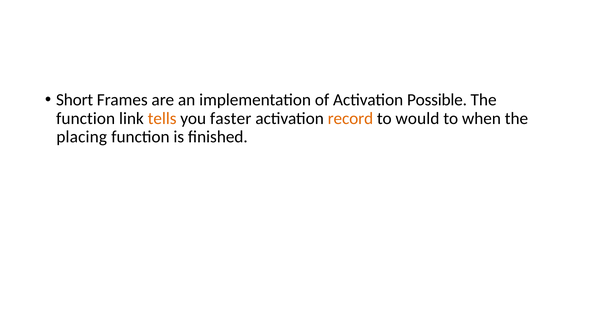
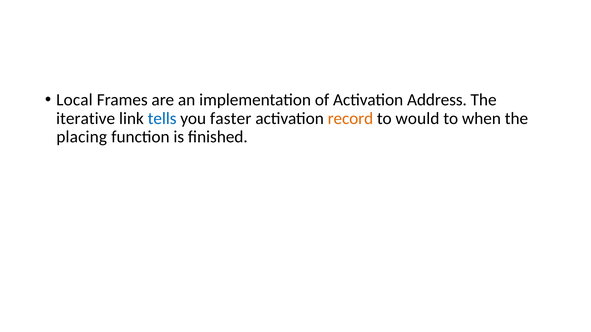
Short: Short -> Local
Possible: Possible -> Address
function at (86, 119): function -> iterative
tells colour: orange -> blue
